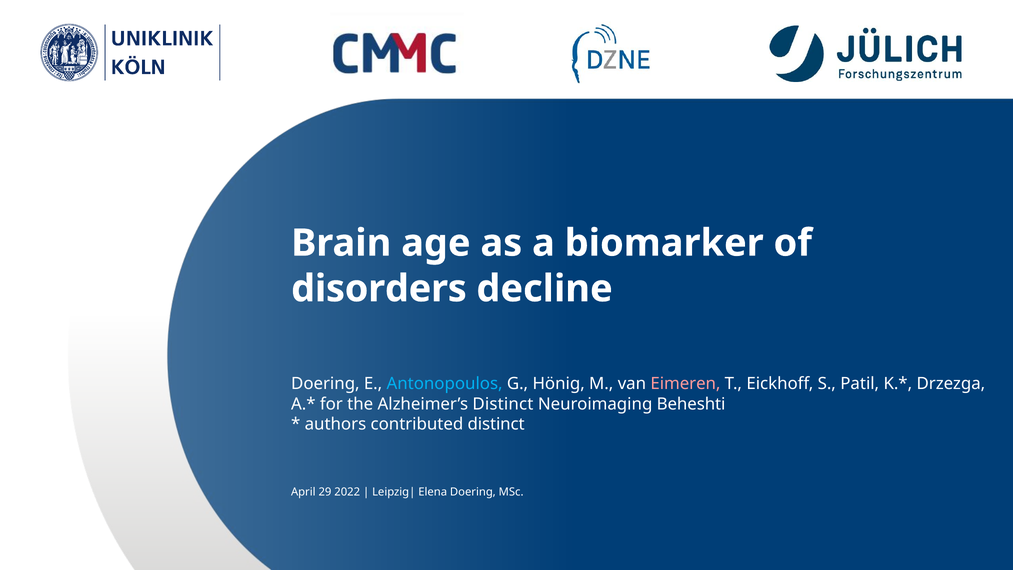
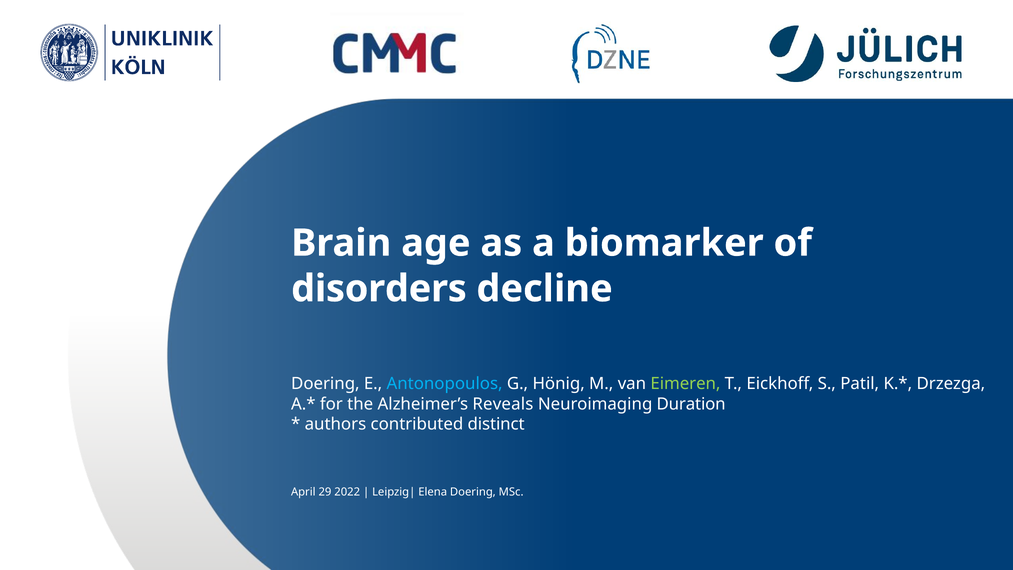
Eimeren colour: pink -> light green
Alzheimer’s Distinct: Distinct -> Reveals
Beheshti: Beheshti -> Duration
